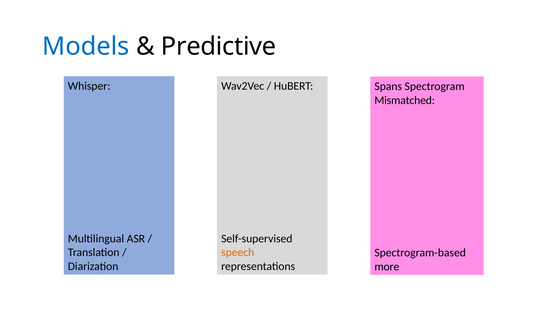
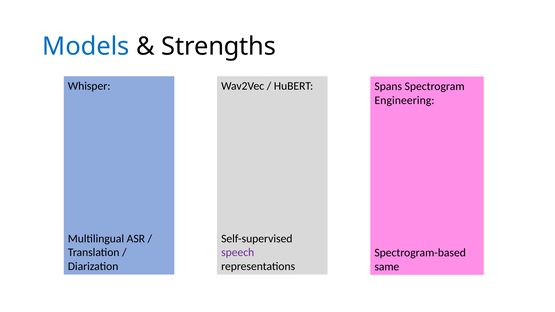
Predictive: Predictive -> Strengths
Mismatched: Mismatched -> Engineering
speech colour: orange -> purple
more: more -> same
